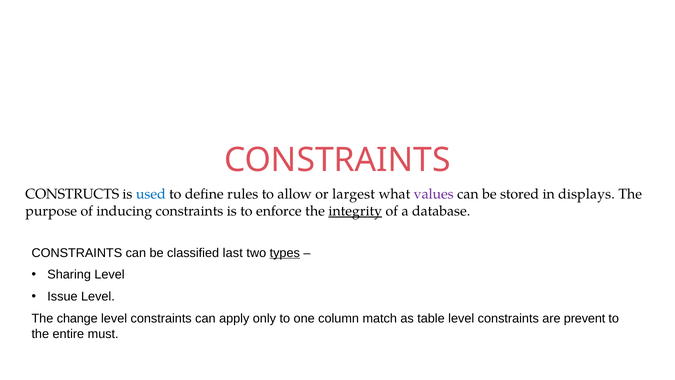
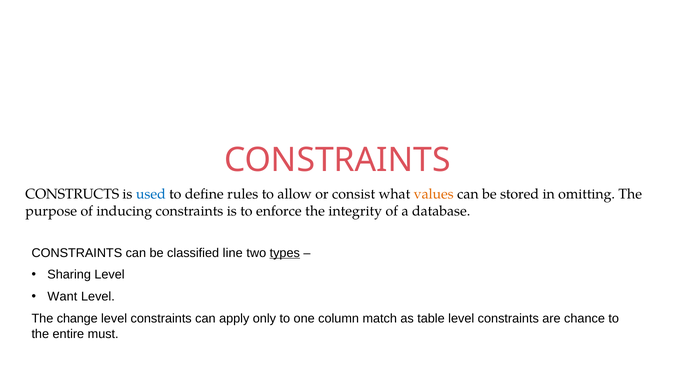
largest: largest -> consist
values colour: purple -> orange
displays: displays -> omitting
integrity underline: present -> none
last: last -> line
Issue: Issue -> Want
prevent: prevent -> chance
